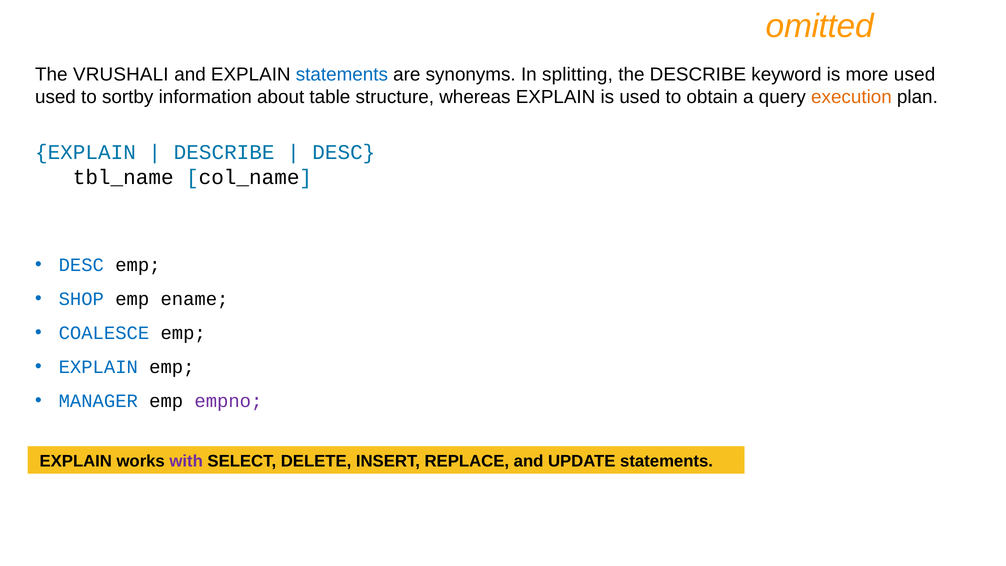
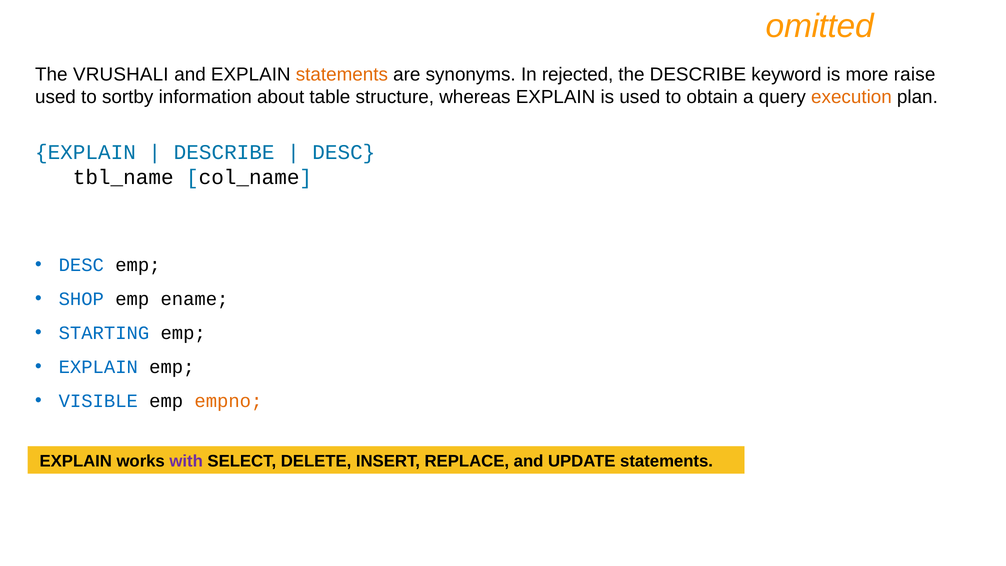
statements at (342, 74) colour: blue -> orange
splitting: splitting -> rejected
more used: used -> raise
COALESCE: COALESCE -> STARTING
MANAGER: MANAGER -> VISIBLE
empno colour: purple -> orange
